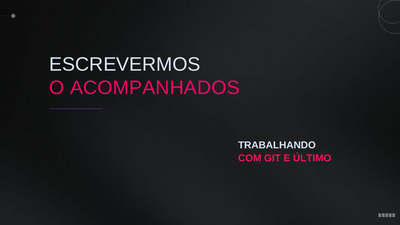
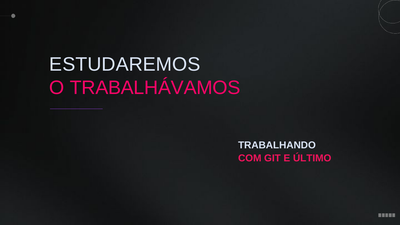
ESCREVERMOS: ESCREVERMOS -> ESTUDAREMOS
ACOMPANHADOS: ACOMPANHADOS -> TRABALHÁVAMOS
